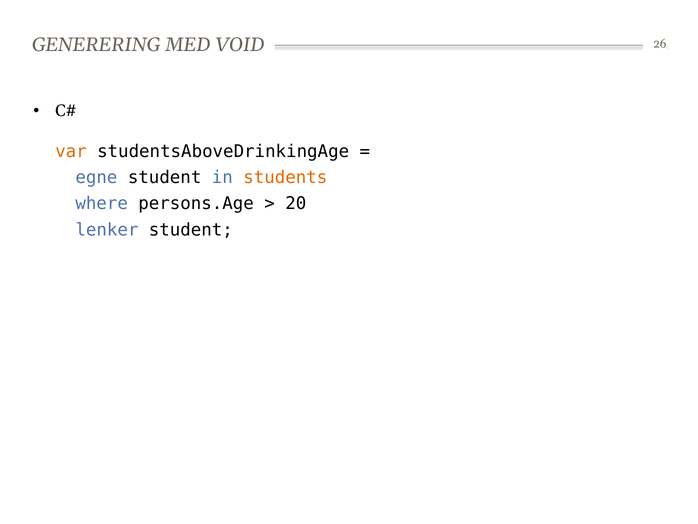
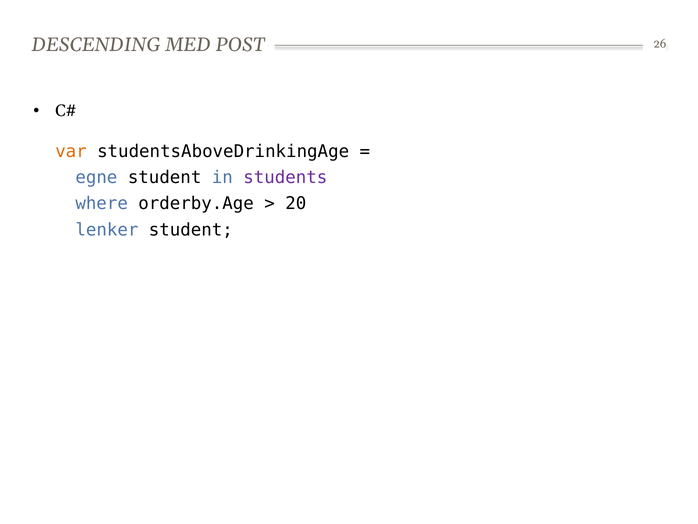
GENERERING: GENERERING -> DESCENDING
VOID: VOID -> POST
students colour: orange -> purple
persons.Age: persons.Age -> orderby.Age
